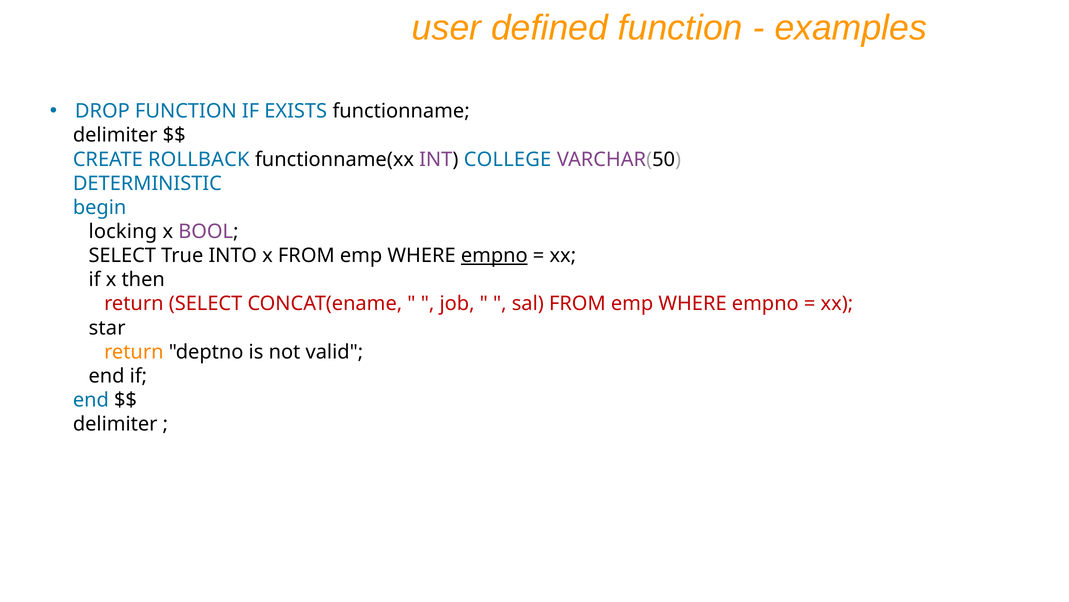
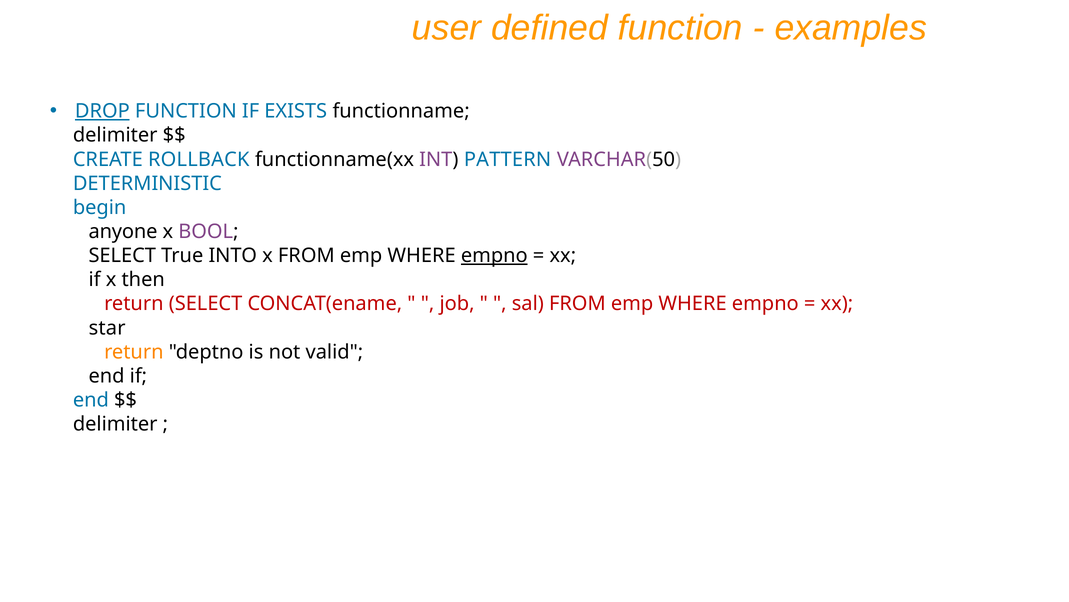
DROP underline: none -> present
COLLEGE: COLLEGE -> PATTERN
locking: locking -> anyone
